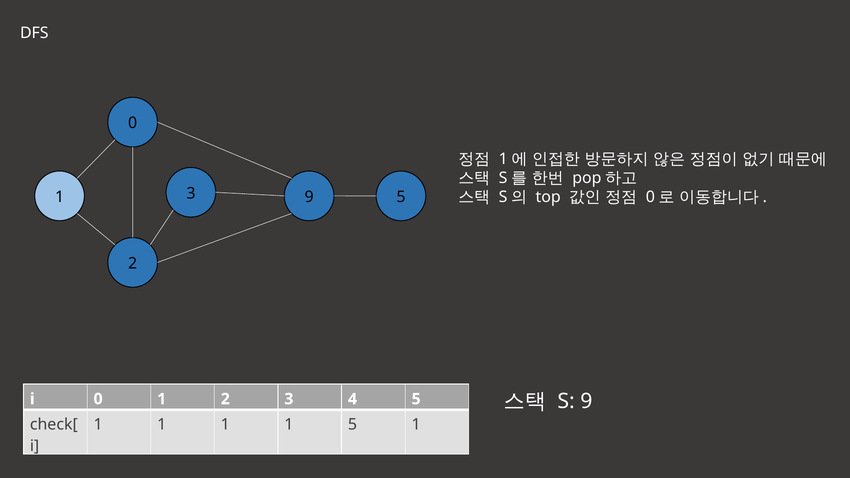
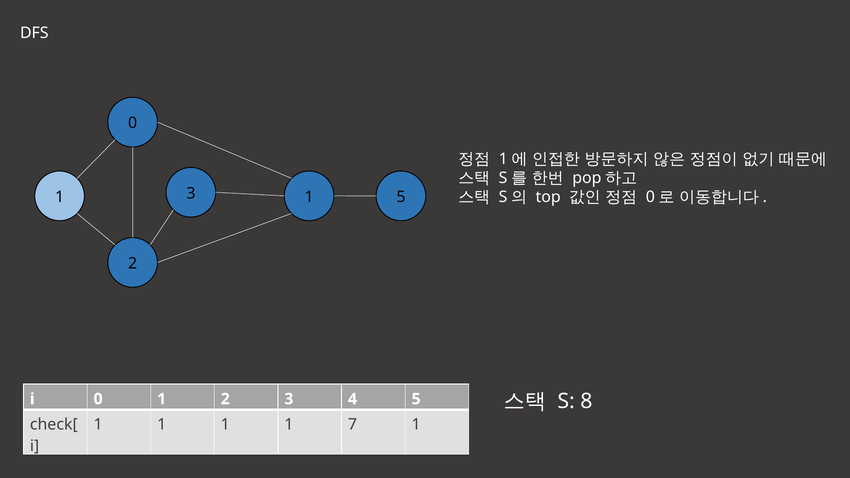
3 9: 9 -> 1
S 9: 9 -> 8
1 5: 5 -> 7
